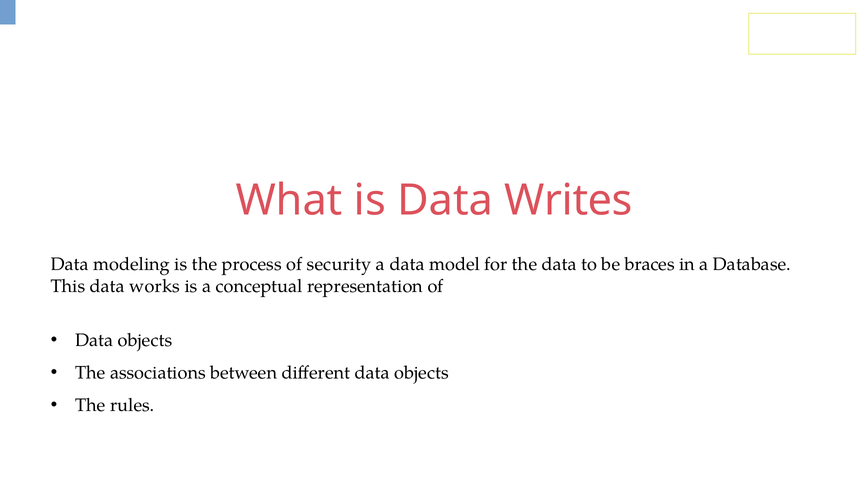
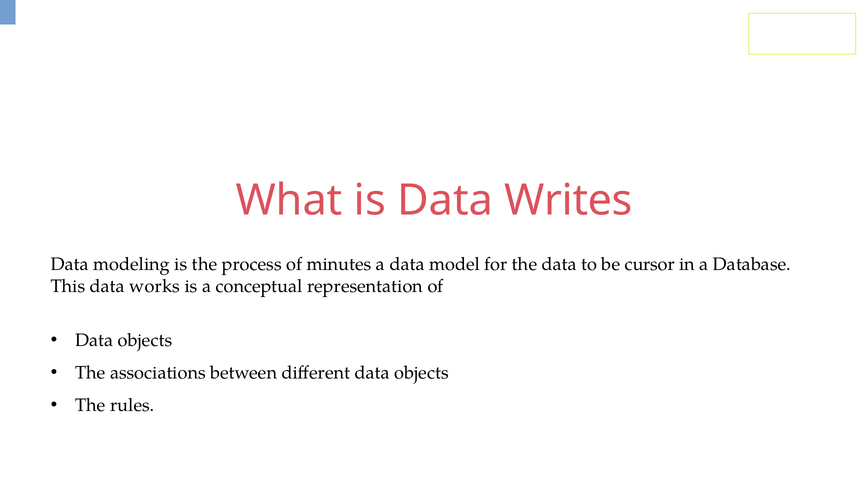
security: security -> minutes
braces: braces -> cursor
